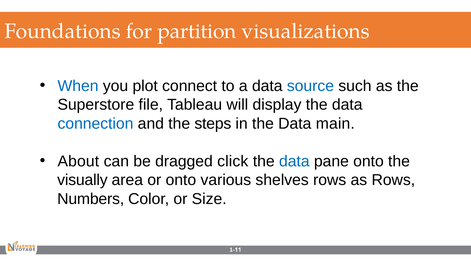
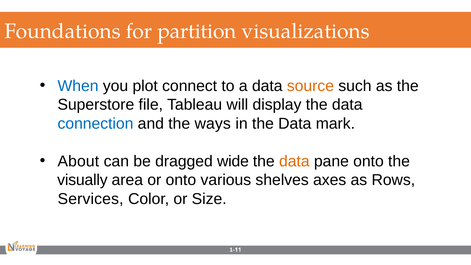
source colour: blue -> orange
steps: steps -> ways
main: main -> mark
click: click -> wide
data at (294, 161) colour: blue -> orange
shelves rows: rows -> axes
Numbers: Numbers -> Services
